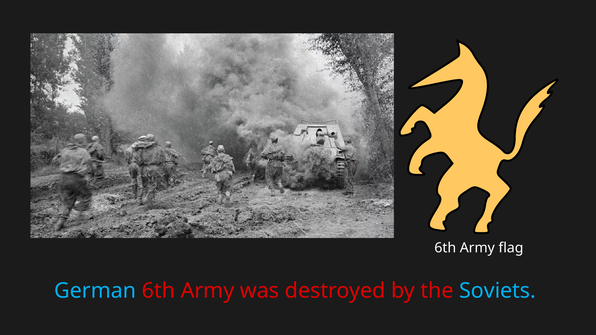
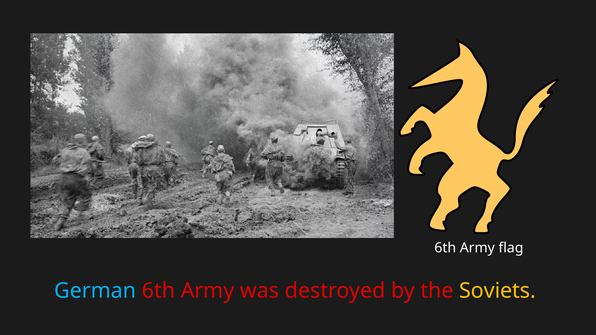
Soviets colour: light blue -> yellow
